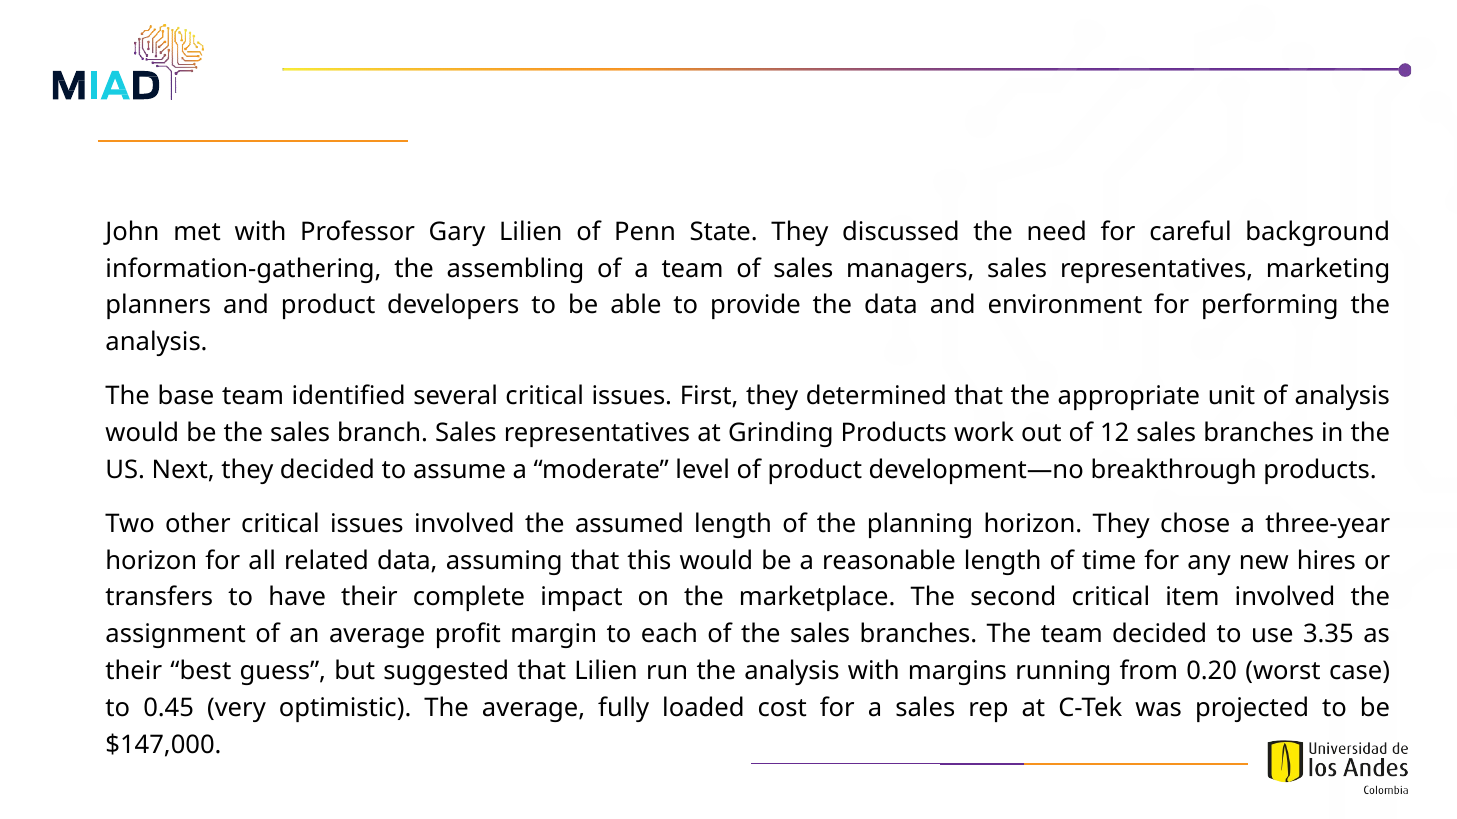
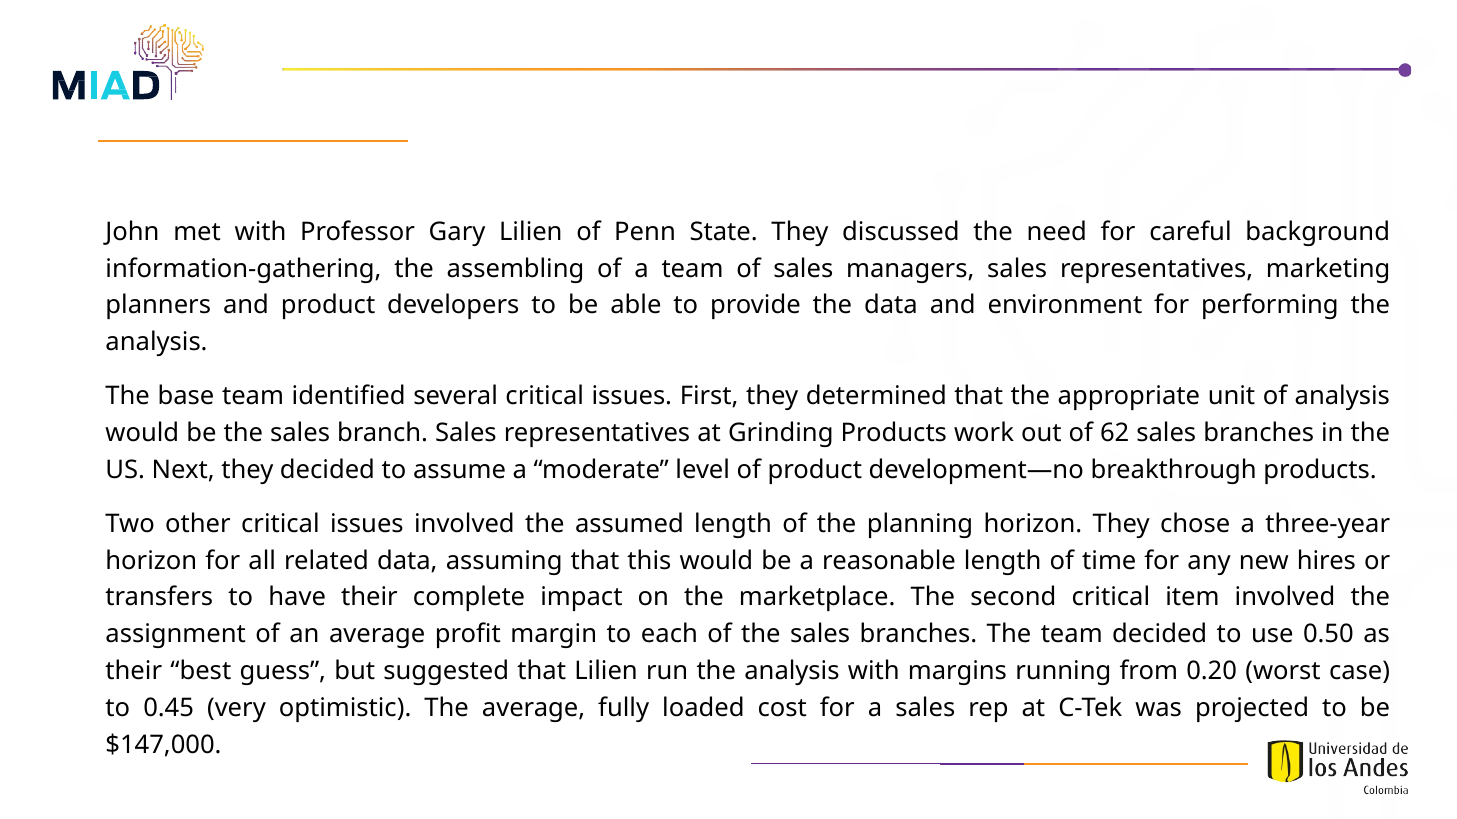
12: 12 -> 62
3.35: 3.35 -> 0.50
